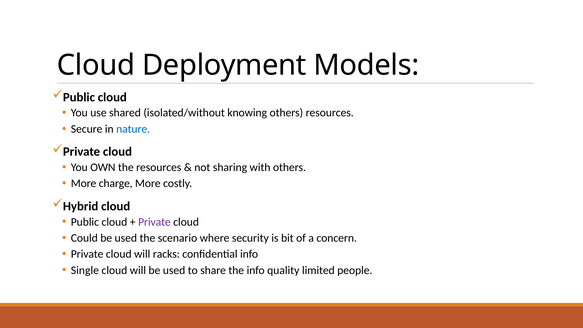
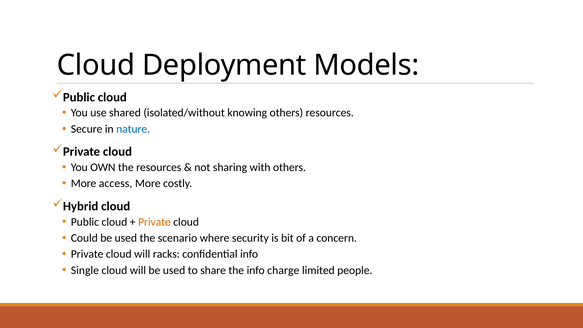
charge: charge -> access
Private at (154, 222) colour: purple -> orange
quality: quality -> charge
